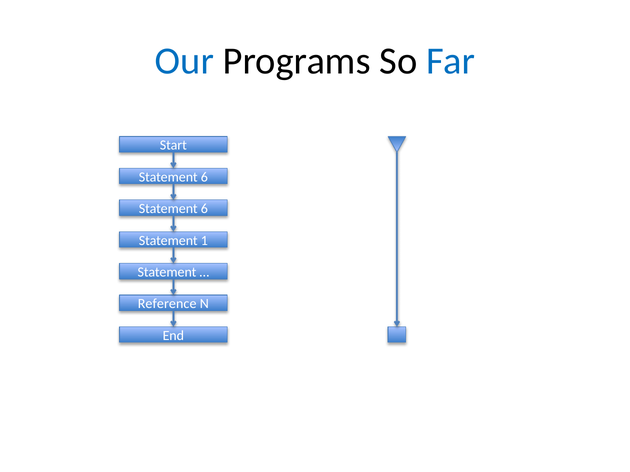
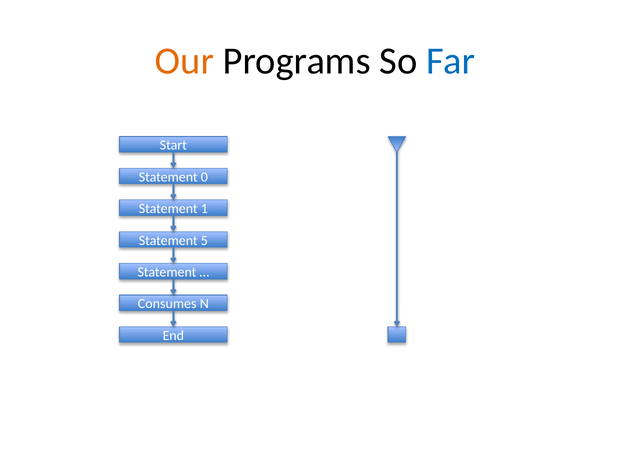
Our colour: blue -> orange
6 at (204, 177): 6 -> 0
6 at (204, 209): 6 -> 1
1: 1 -> 5
Reference: Reference -> Consumes
